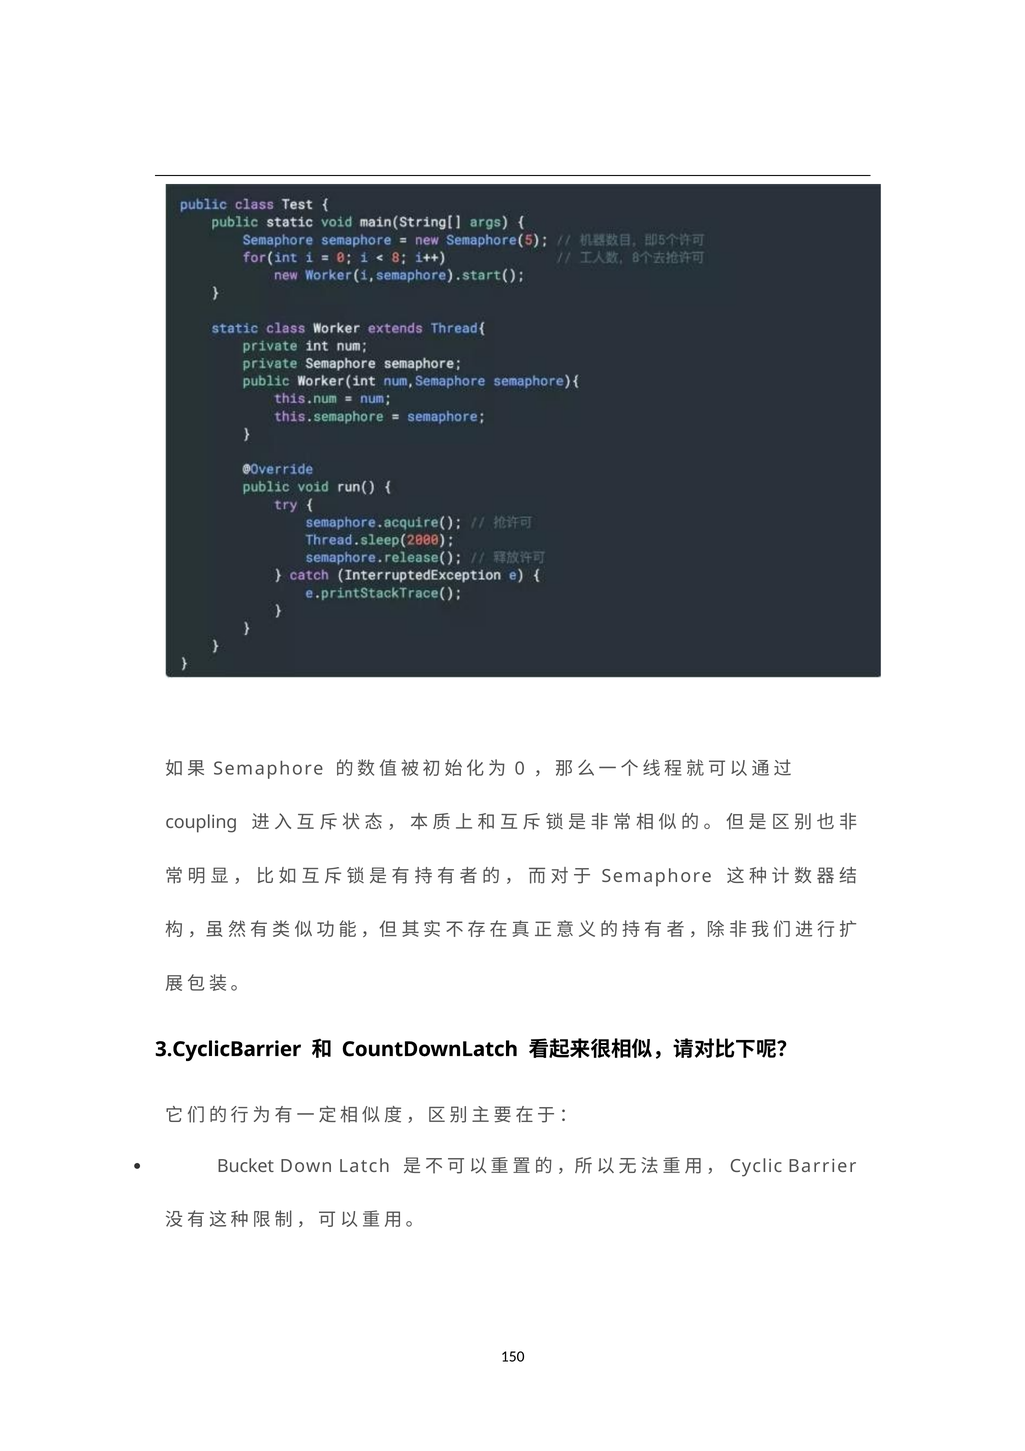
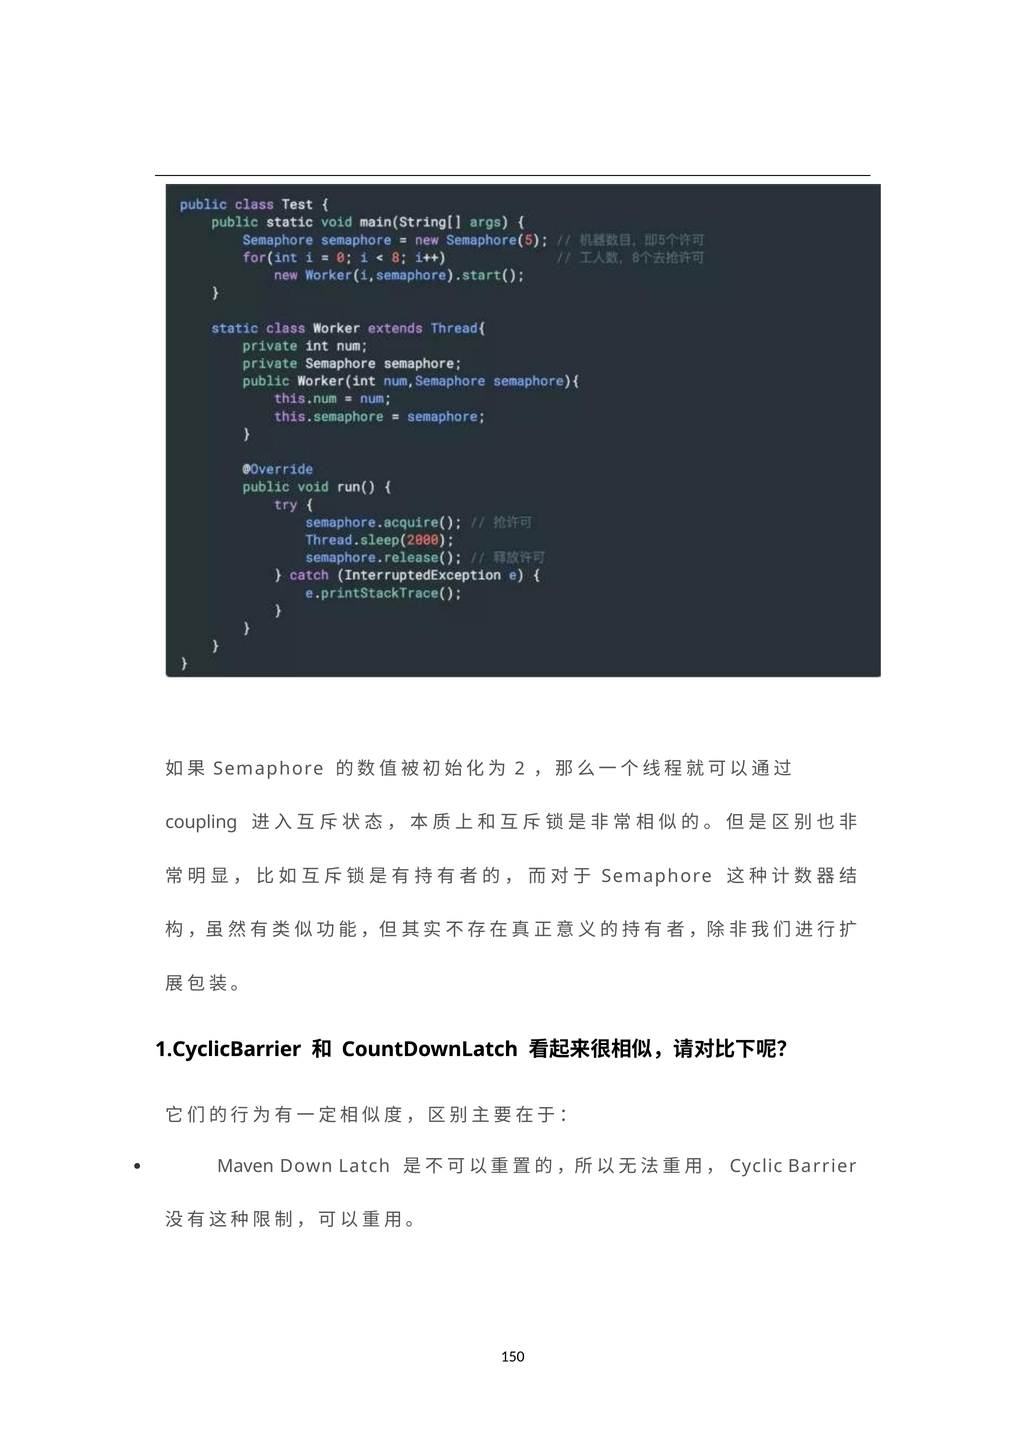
0: 0 -> 2
3.CyclicBarrier: 3.CyclicBarrier -> 1.CyclicBarrier
Bucket: Bucket -> Maven
